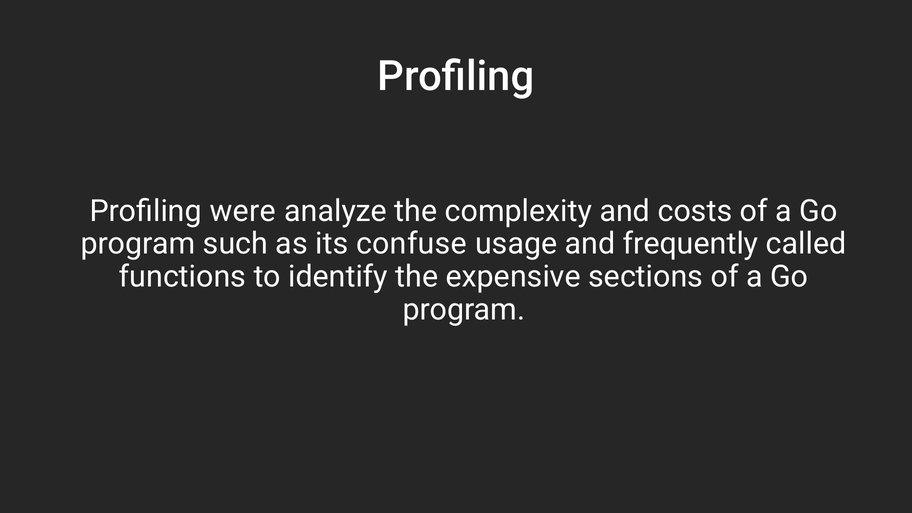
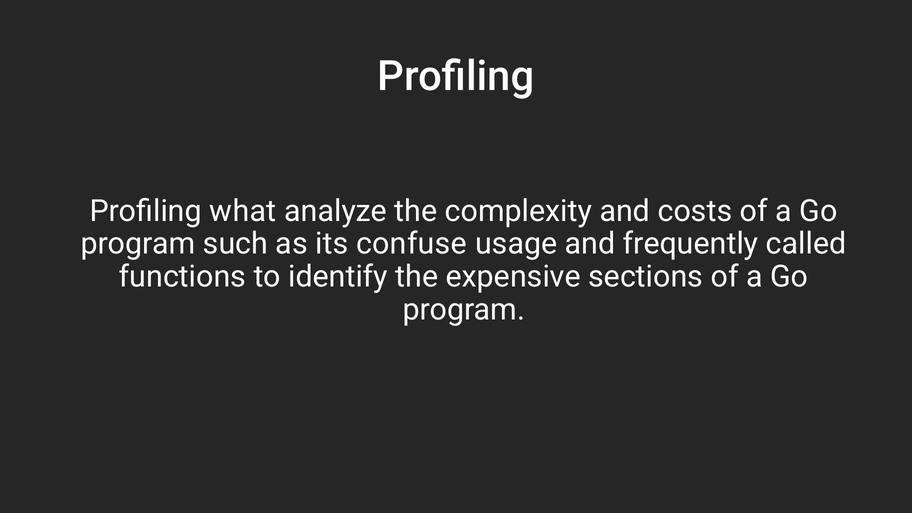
were: were -> what
